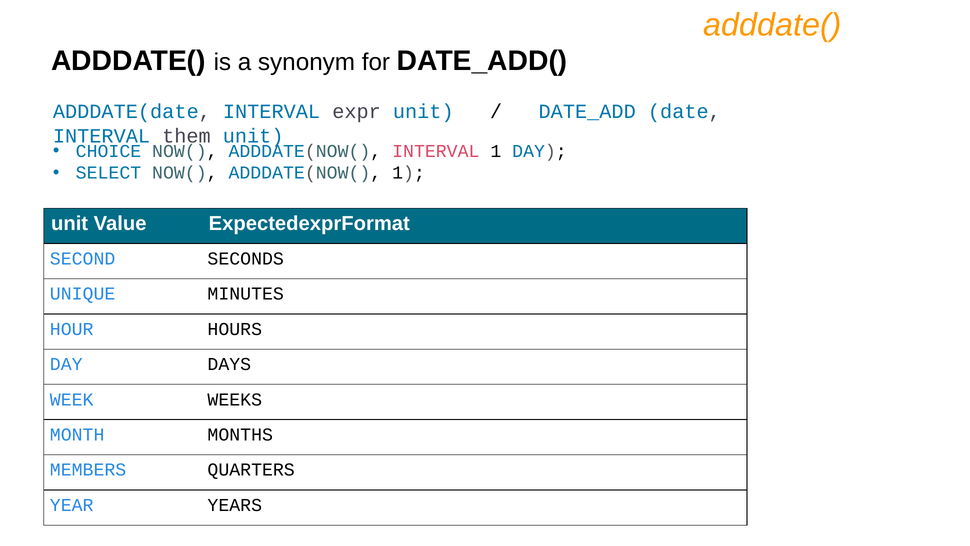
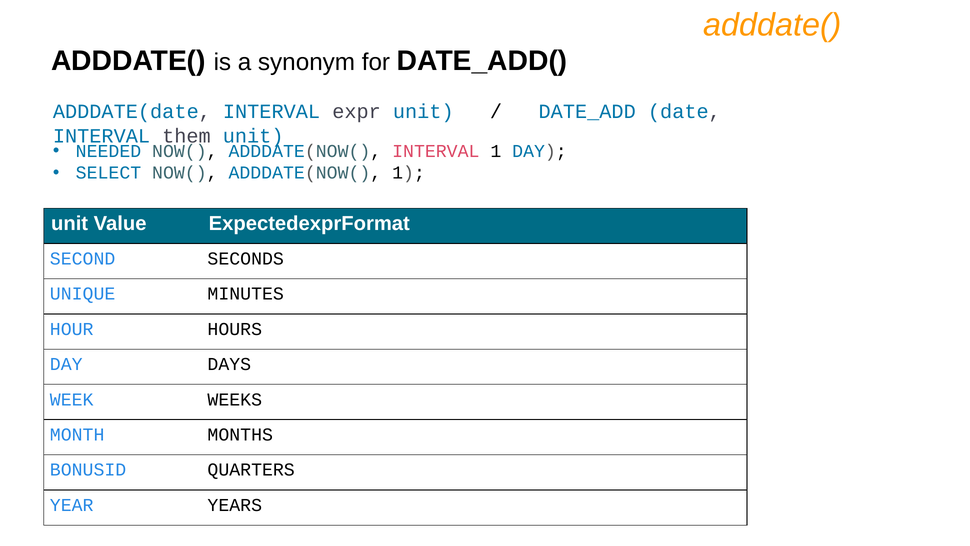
CHOICE: CHOICE -> NEEDED
MEMBERS: MEMBERS -> BONUSID
